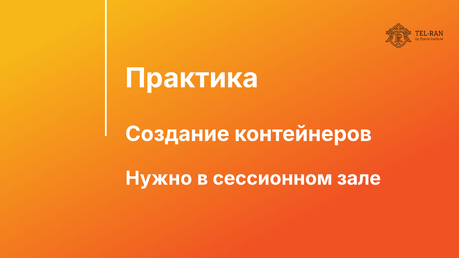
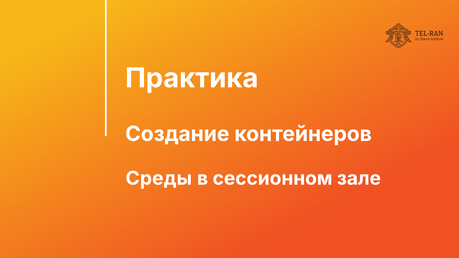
Нужно: Нужно -> Среды
